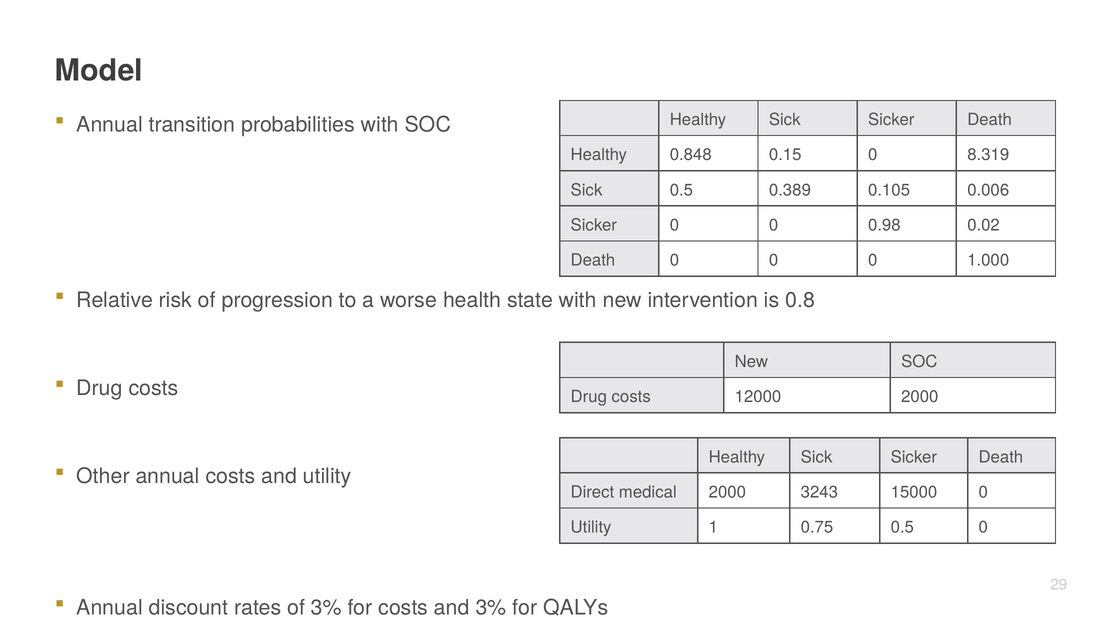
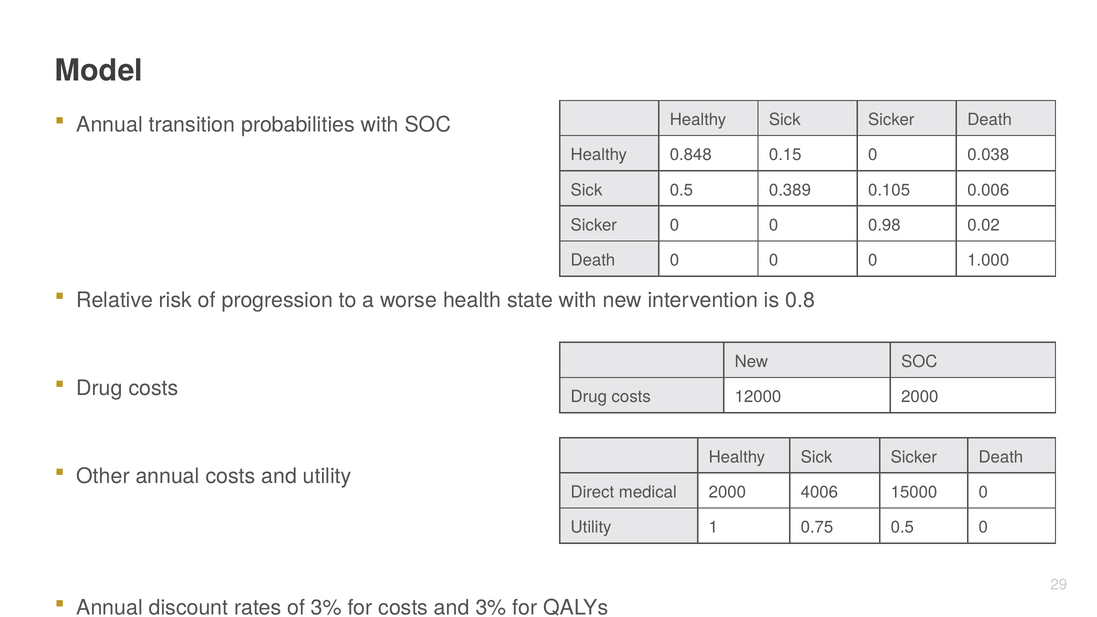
8.319: 8.319 -> 0.038
3243: 3243 -> 4006
